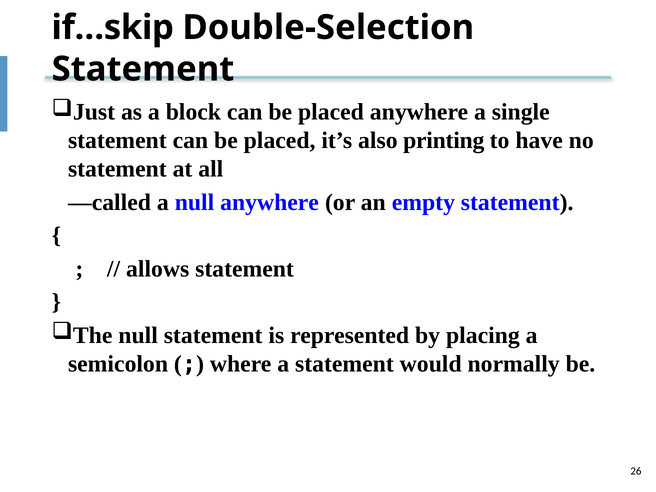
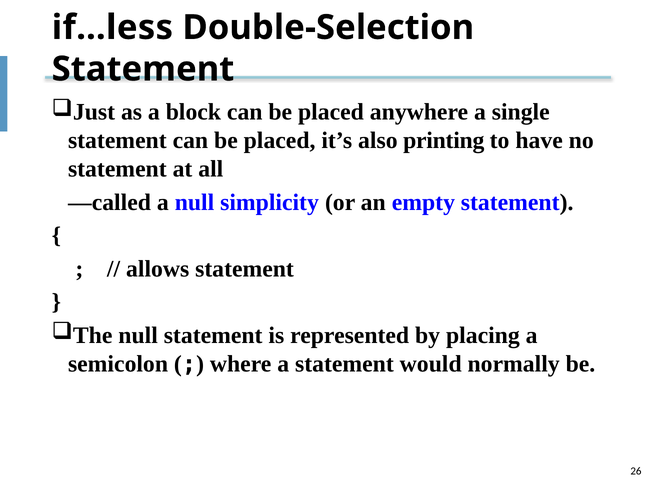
if…skip: if…skip -> if…less
null anywhere: anywhere -> simplicity
